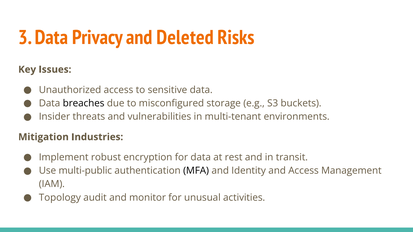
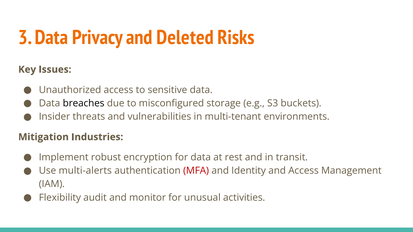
multi-public: multi-public -> multi-alerts
MFA colour: black -> red
Topology: Topology -> Flexibility
